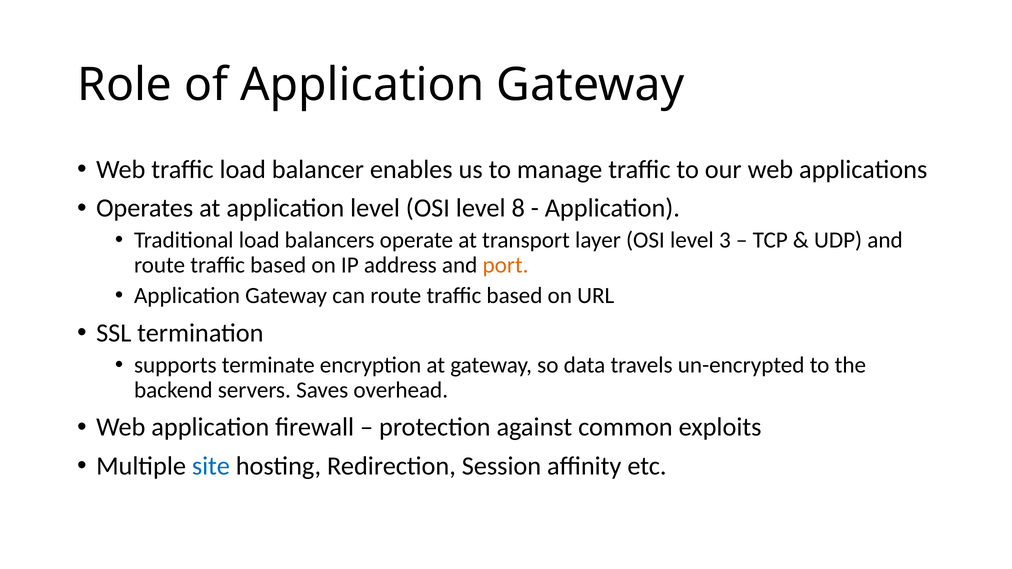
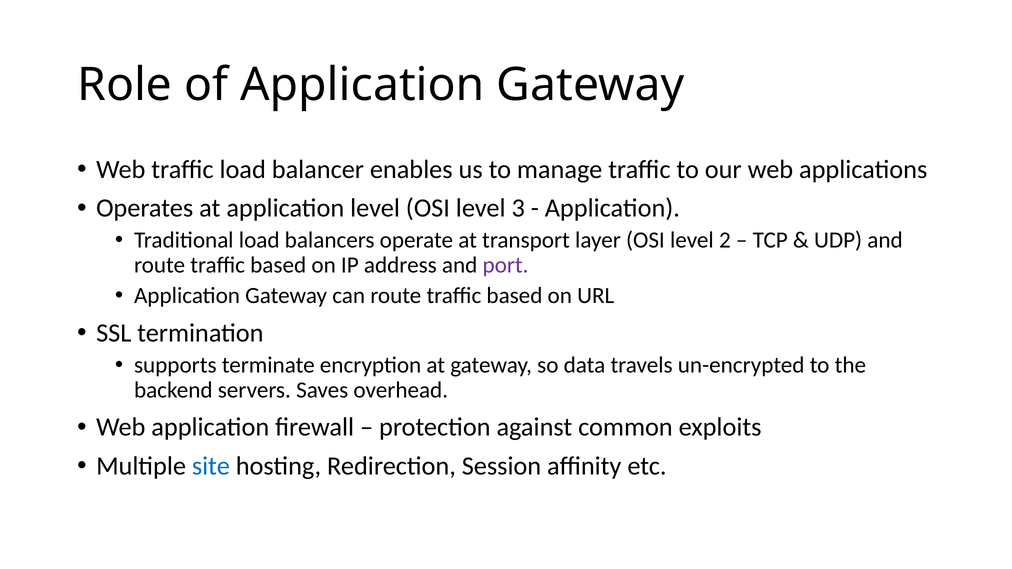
8: 8 -> 3
3: 3 -> 2
port colour: orange -> purple
